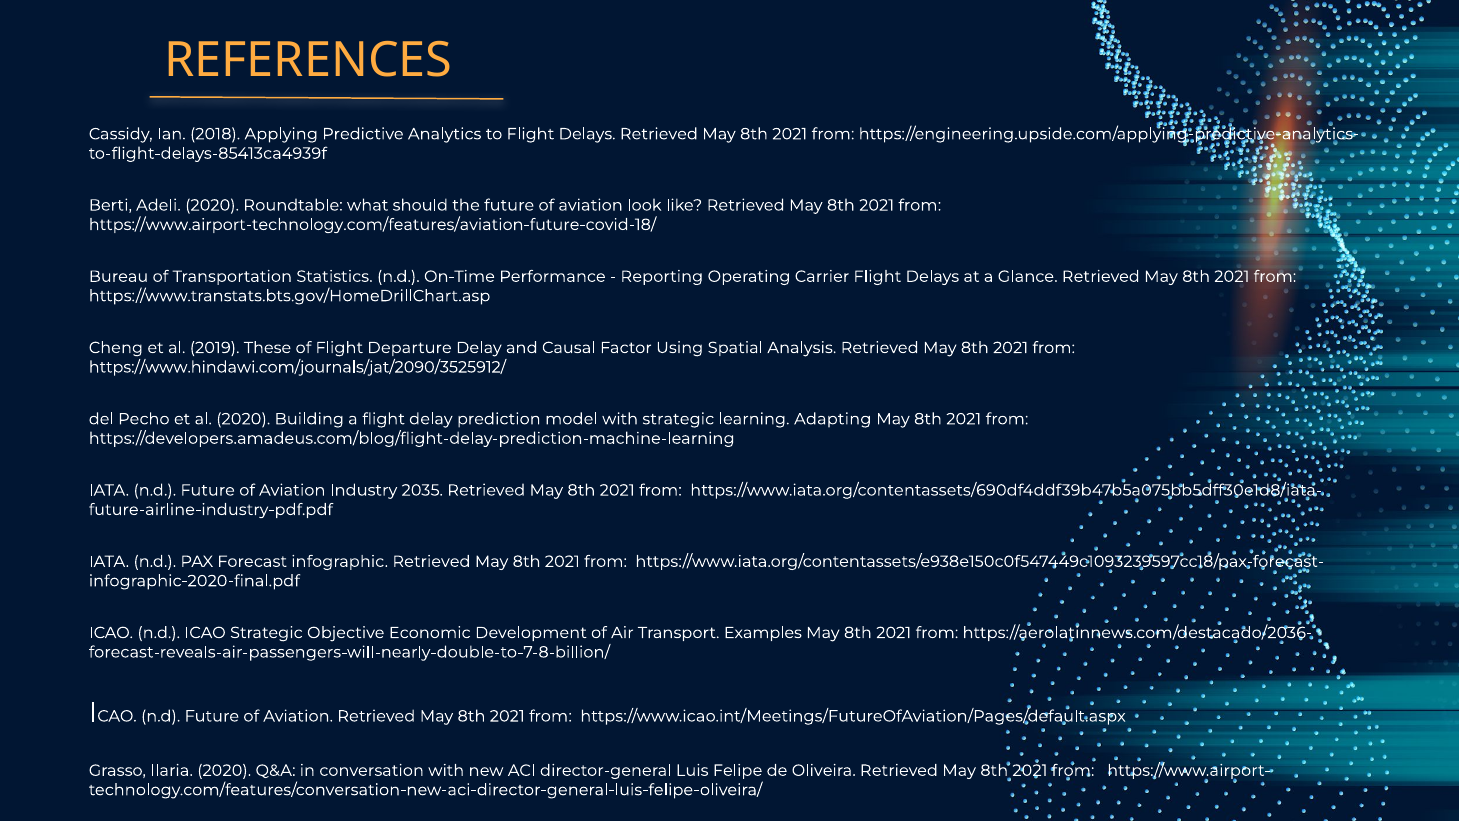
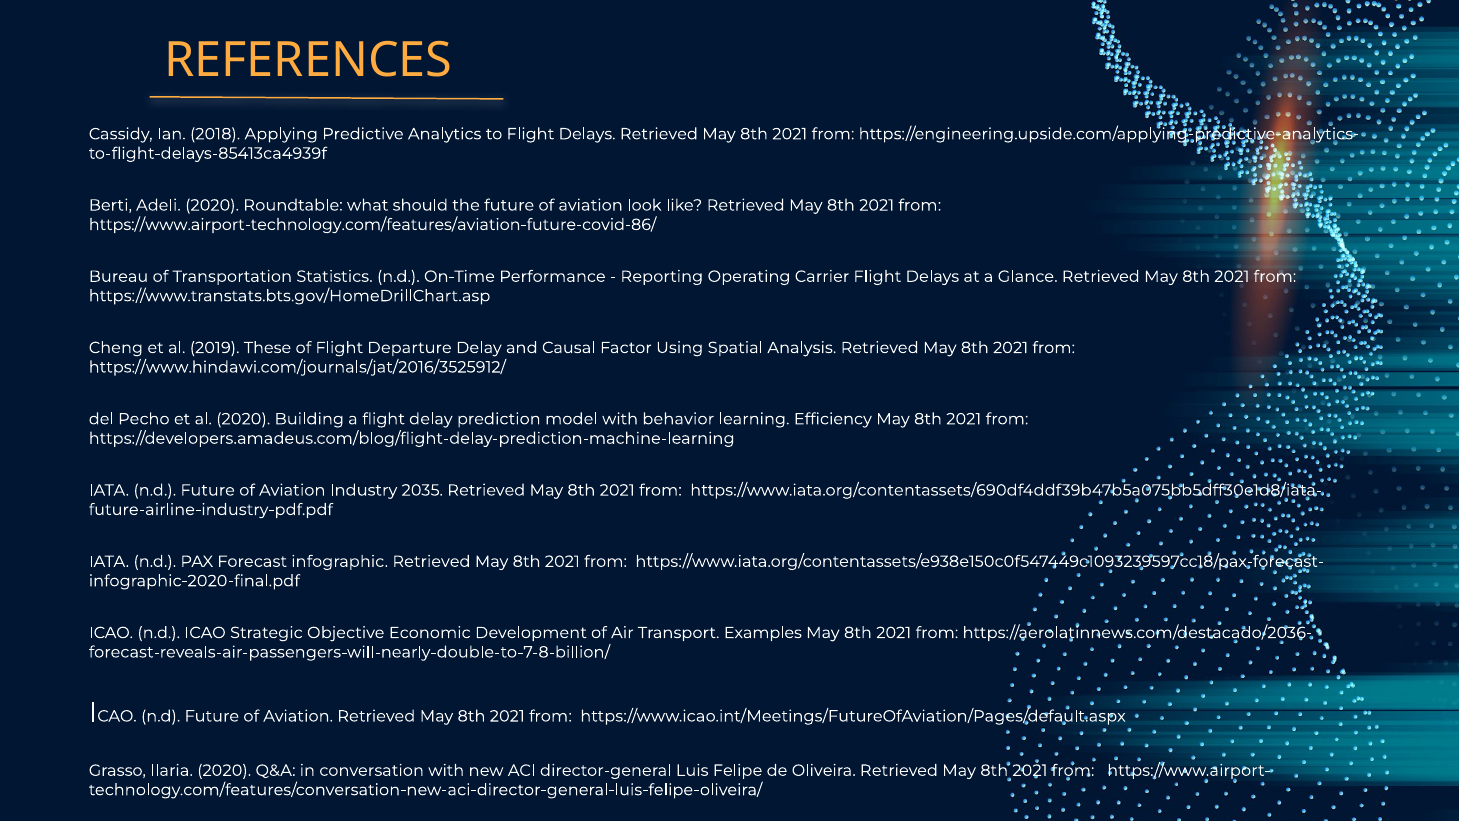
https://www.airport-technology.com/features/aviation-future-covid-18/: https://www.airport-technology.com/features/aviation-future-covid-18/ -> https://www.airport-technology.com/features/aviation-future-covid-86/
https://www.hindawi.com/journals/jat/2090/3525912/: https://www.hindawi.com/journals/jat/2090/3525912/ -> https://www.hindawi.com/journals/jat/2016/3525912/
with strategic: strategic -> behavior
Adapting: Adapting -> Efficiency
